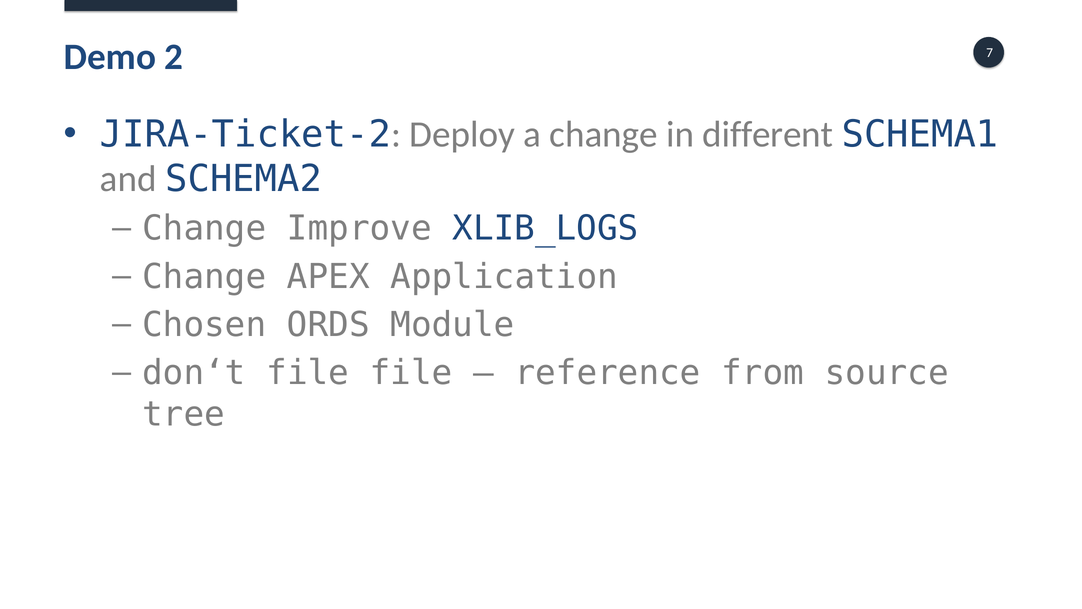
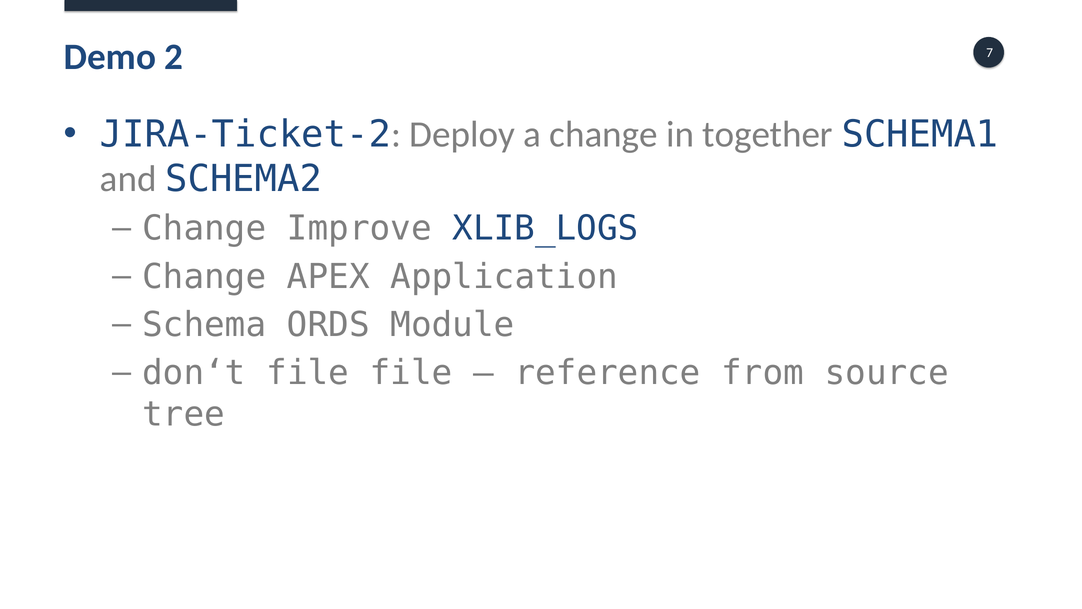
different: different -> together
Chosen: Chosen -> Schema
